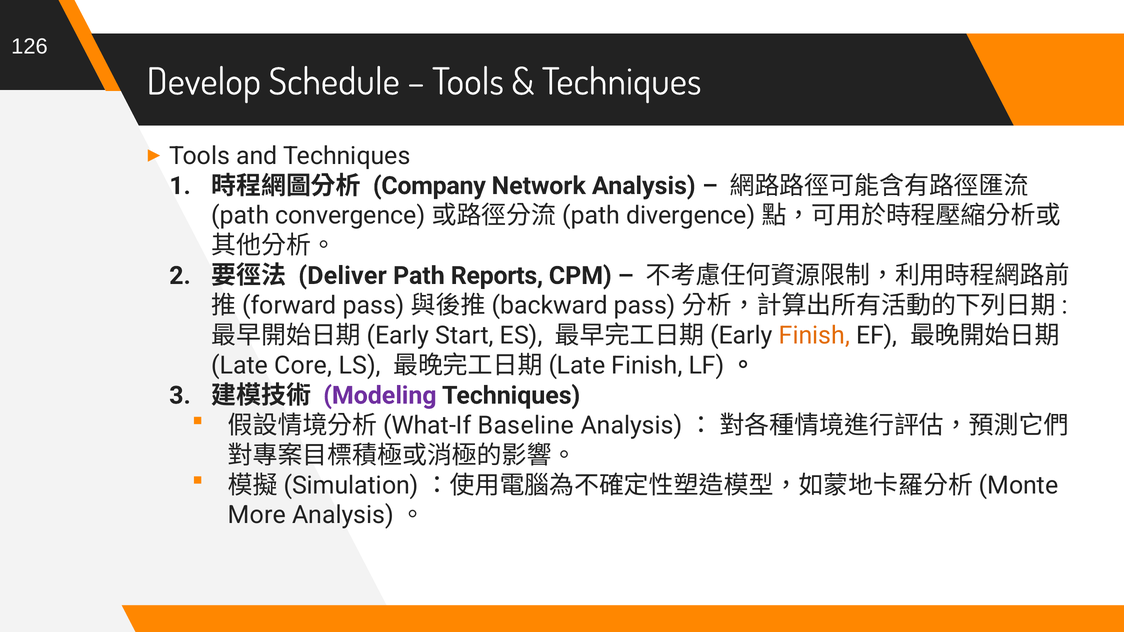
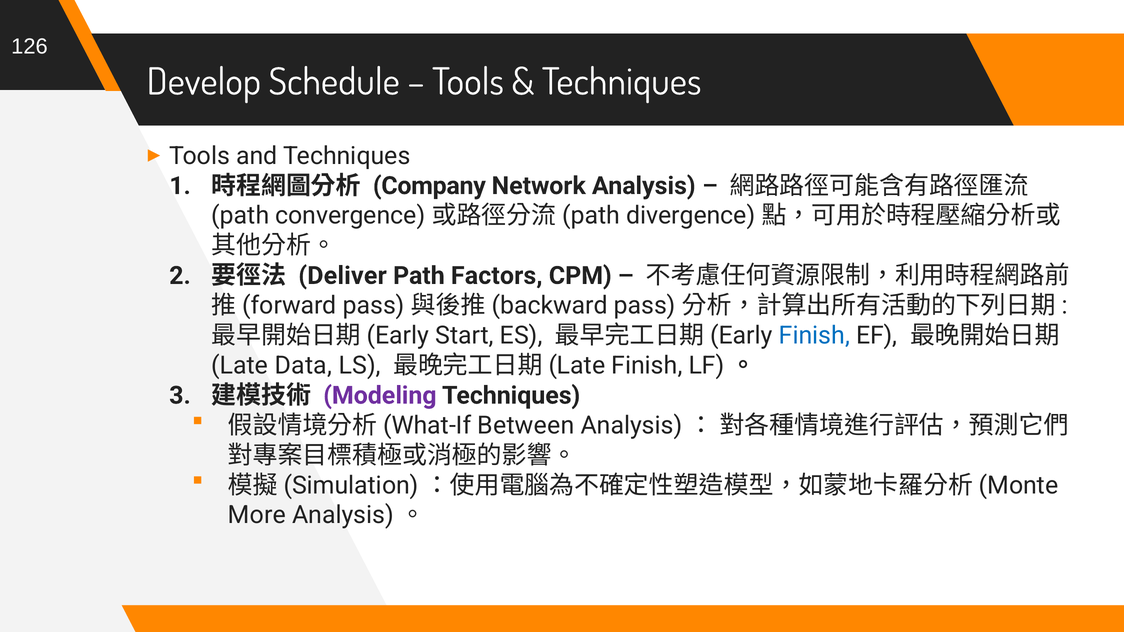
Reports: Reports -> Factors
Finish at (814, 336) colour: orange -> blue
Core: Core -> Data
Baseline: Baseline -> Between
